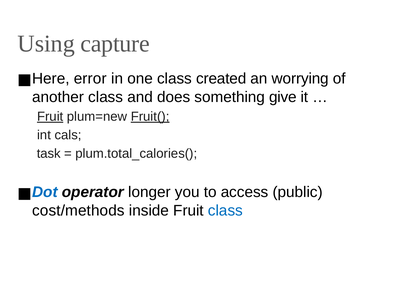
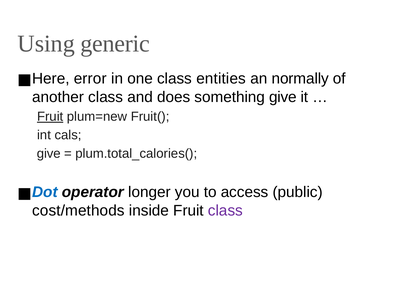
capture: capture -> generic
created: created -> entities
worrying: worrying -> normally
Fruit( underline: present -> none
task at (49, 153): task -> give
class at (225, 210) colour: blue -> purple
